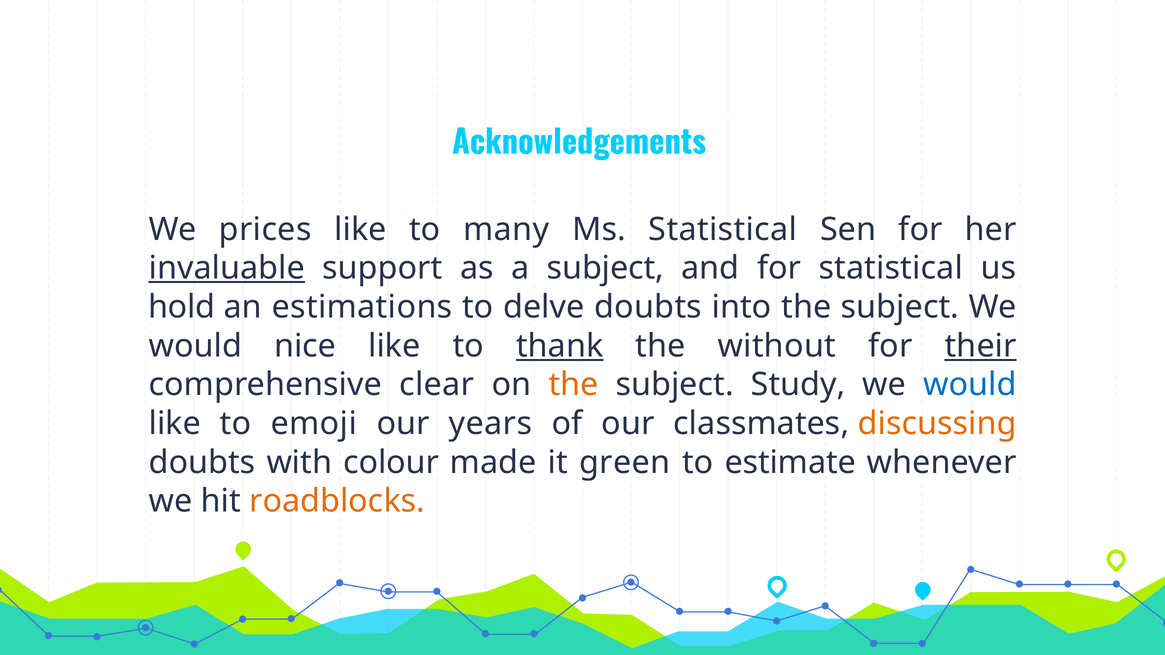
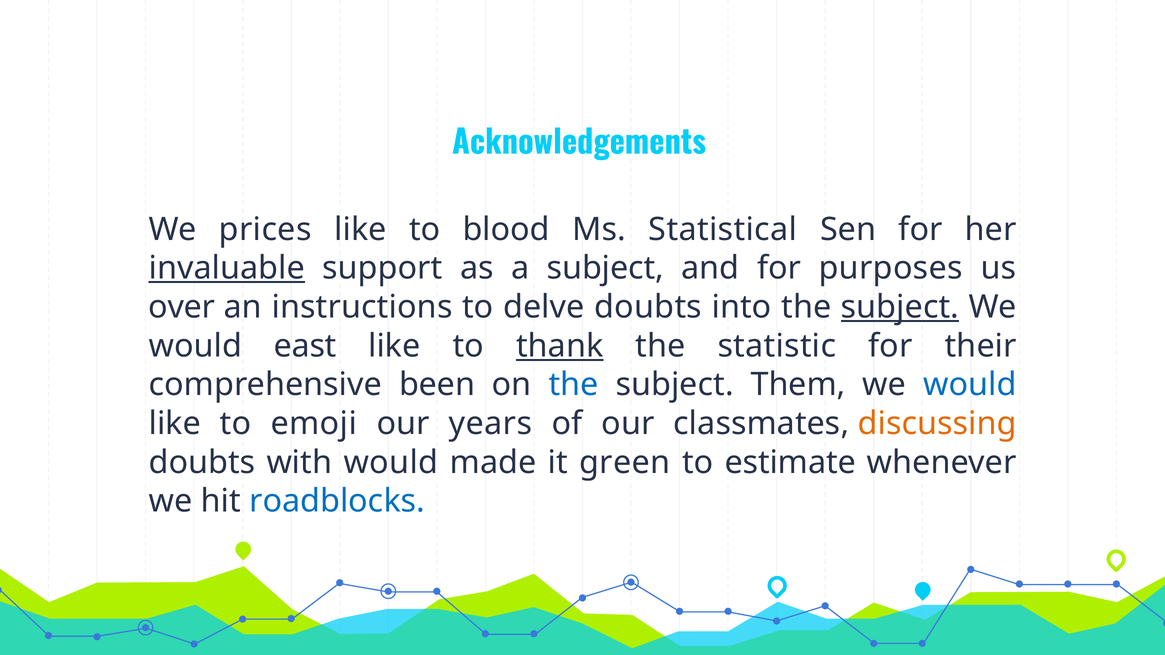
many: many -> blood
for statistical: statistical -> purposes
hold: hold -> over
estimations: estimations -> instructions
subject at (900, 307) underline: none -> present
nice: nice -> east
without: without -> statistic
their underline: present -> none
clear: clear -> been
the at (574, 385) colour: orange -> blue
Study: Study -> Them
with colour: colour -> would
roadblocks colour: orange -> blue
